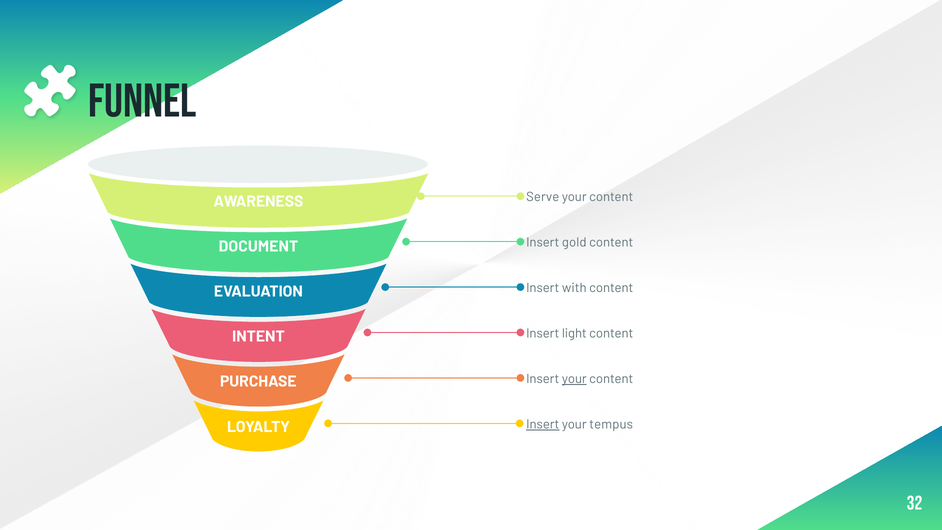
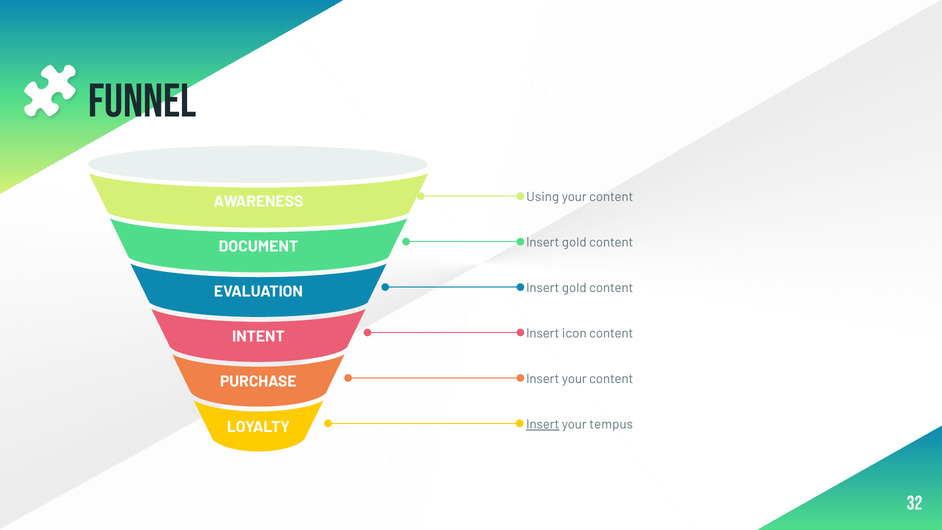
Serve: Serve -> Using
with at (574, 288): with -> gold
light: light -> icon
your at (574, 379) underline: present -> none
